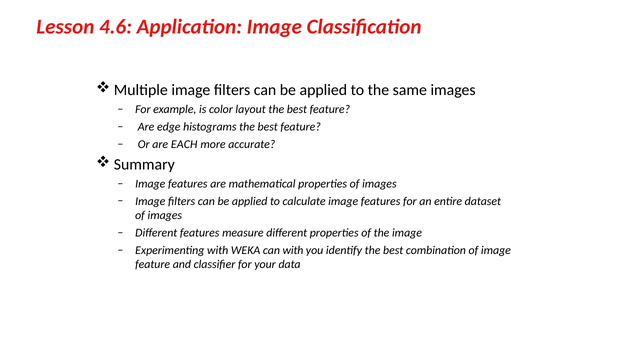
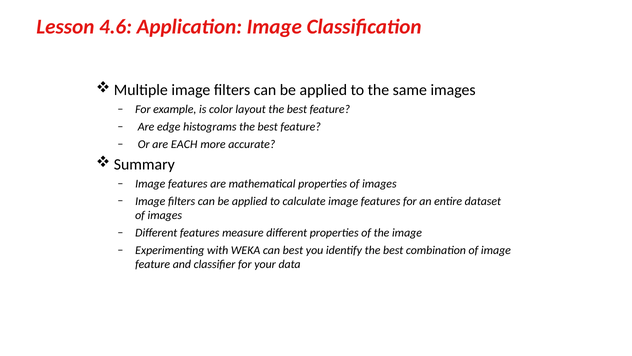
can with: with -> best
